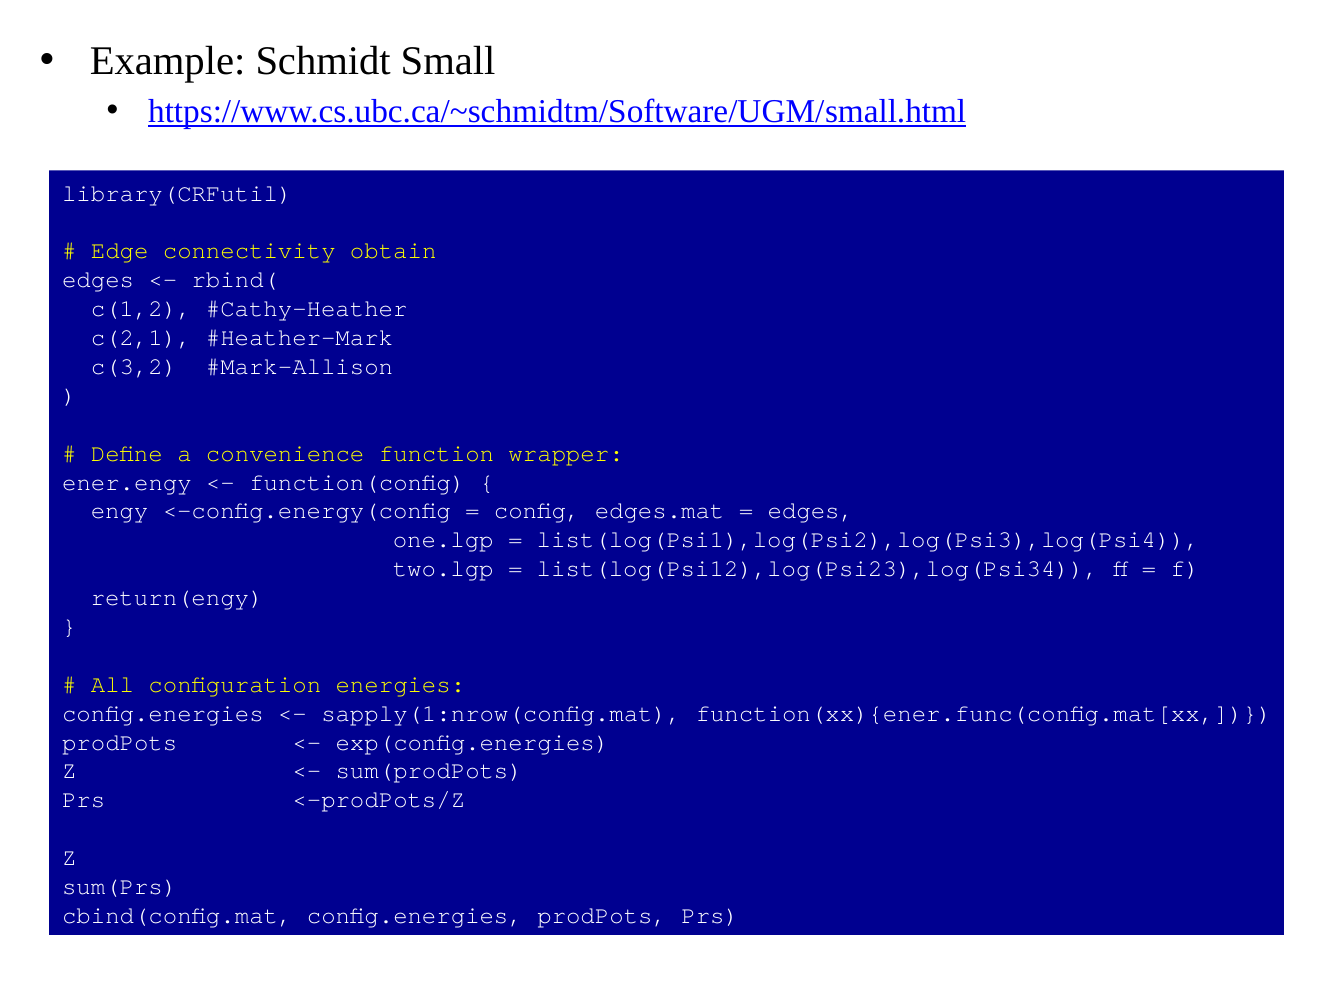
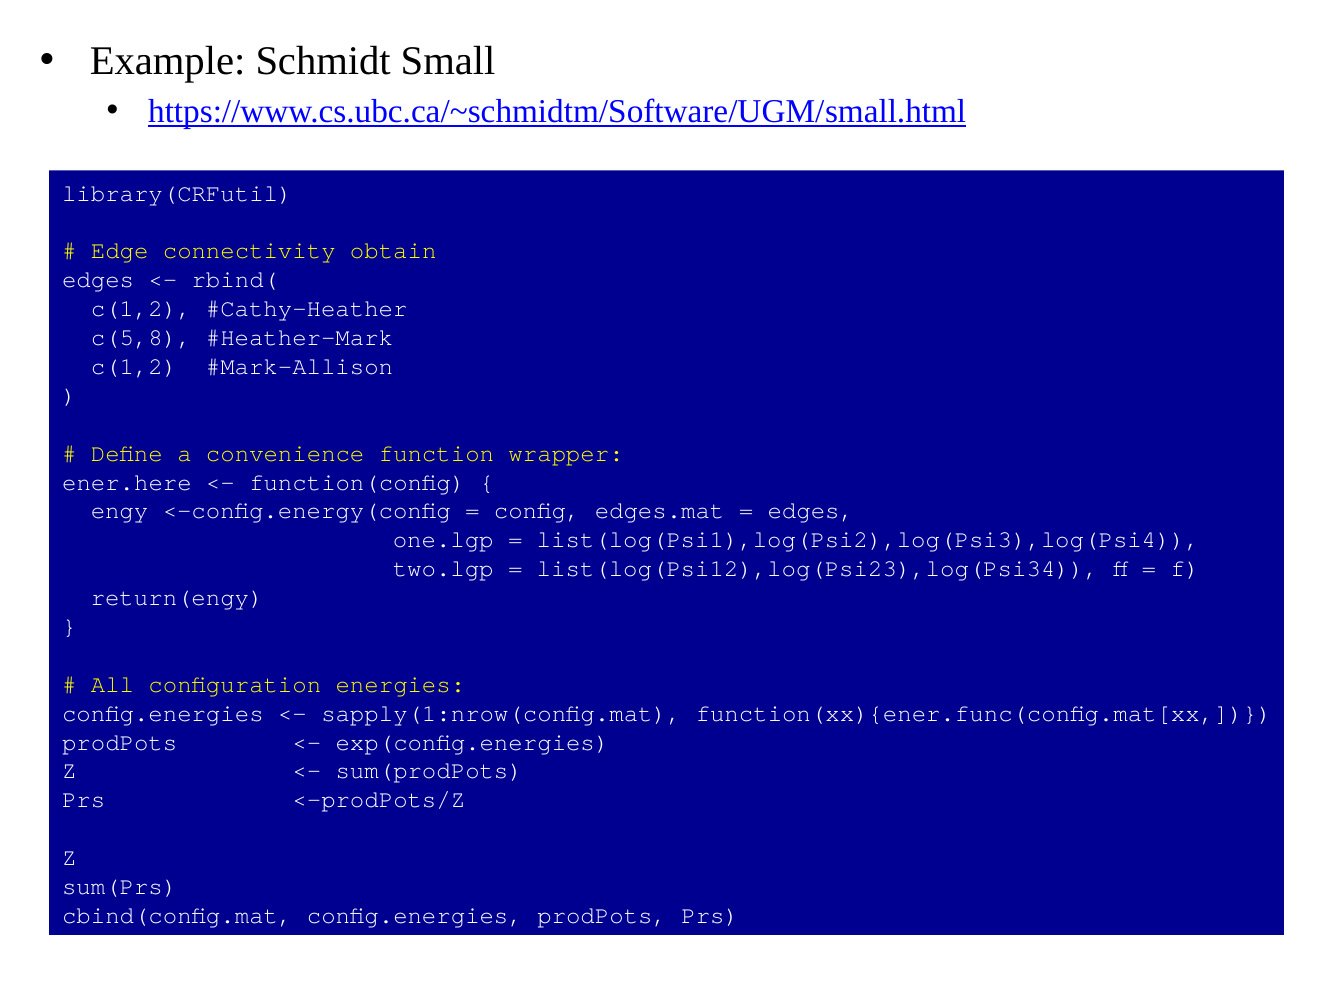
c(2,1: c(2,1 -> c(5,8
c(3,2 at (134, 366): c(3,2 -> c(1,2
ener.engy: ener.engy -> ener.here
